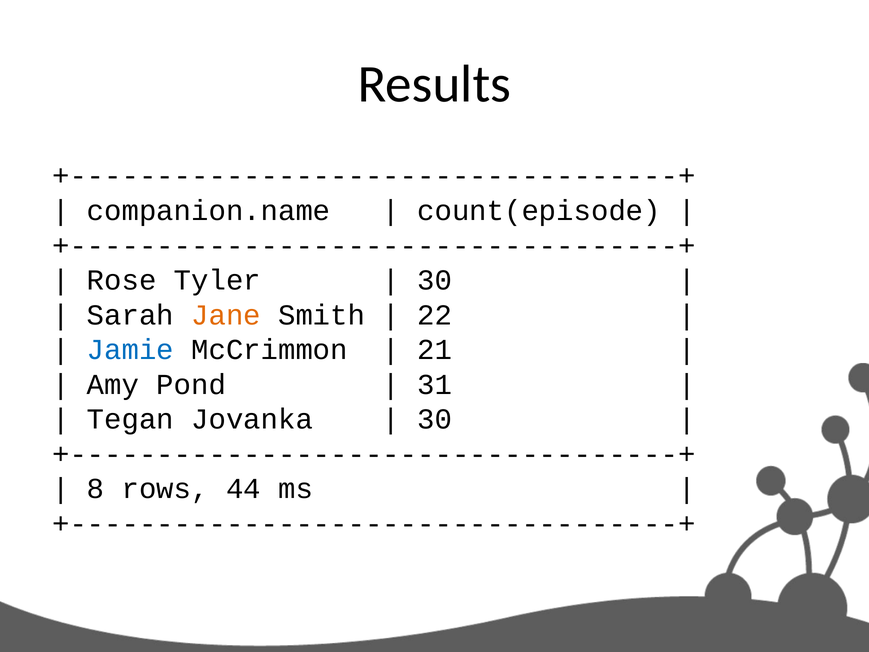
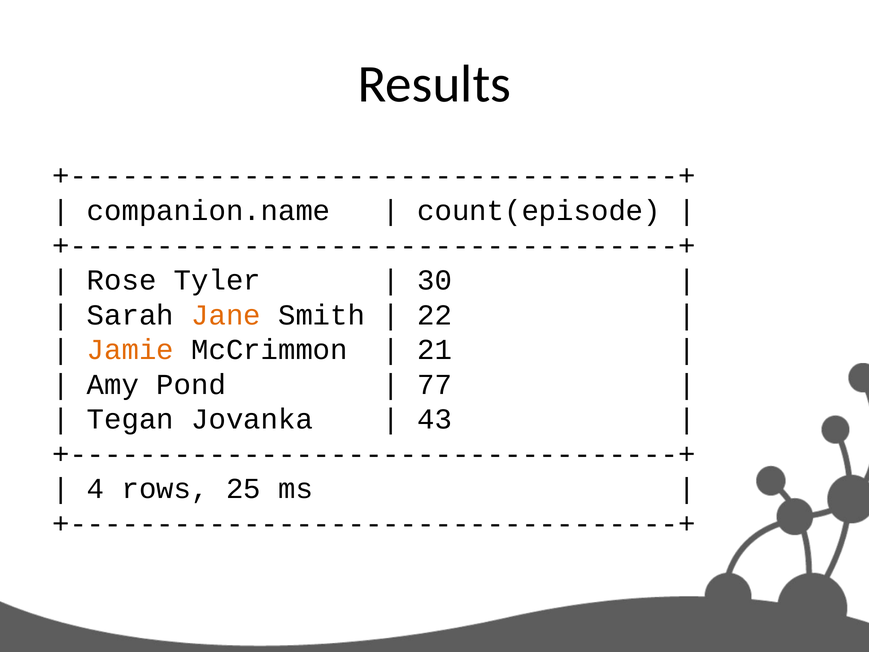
Jamie colour: blue -> orange
31: 31 -> 77
30 at (435, 419): 30 -> 43
8: 8 -> 4
44: 44 -> 25
